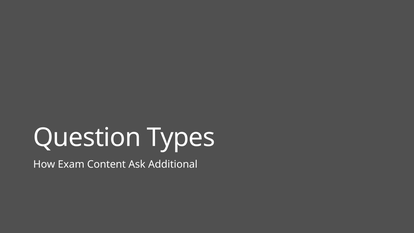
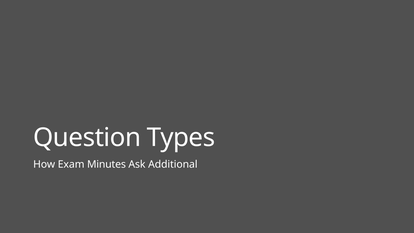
Content: Content -> Minutes
